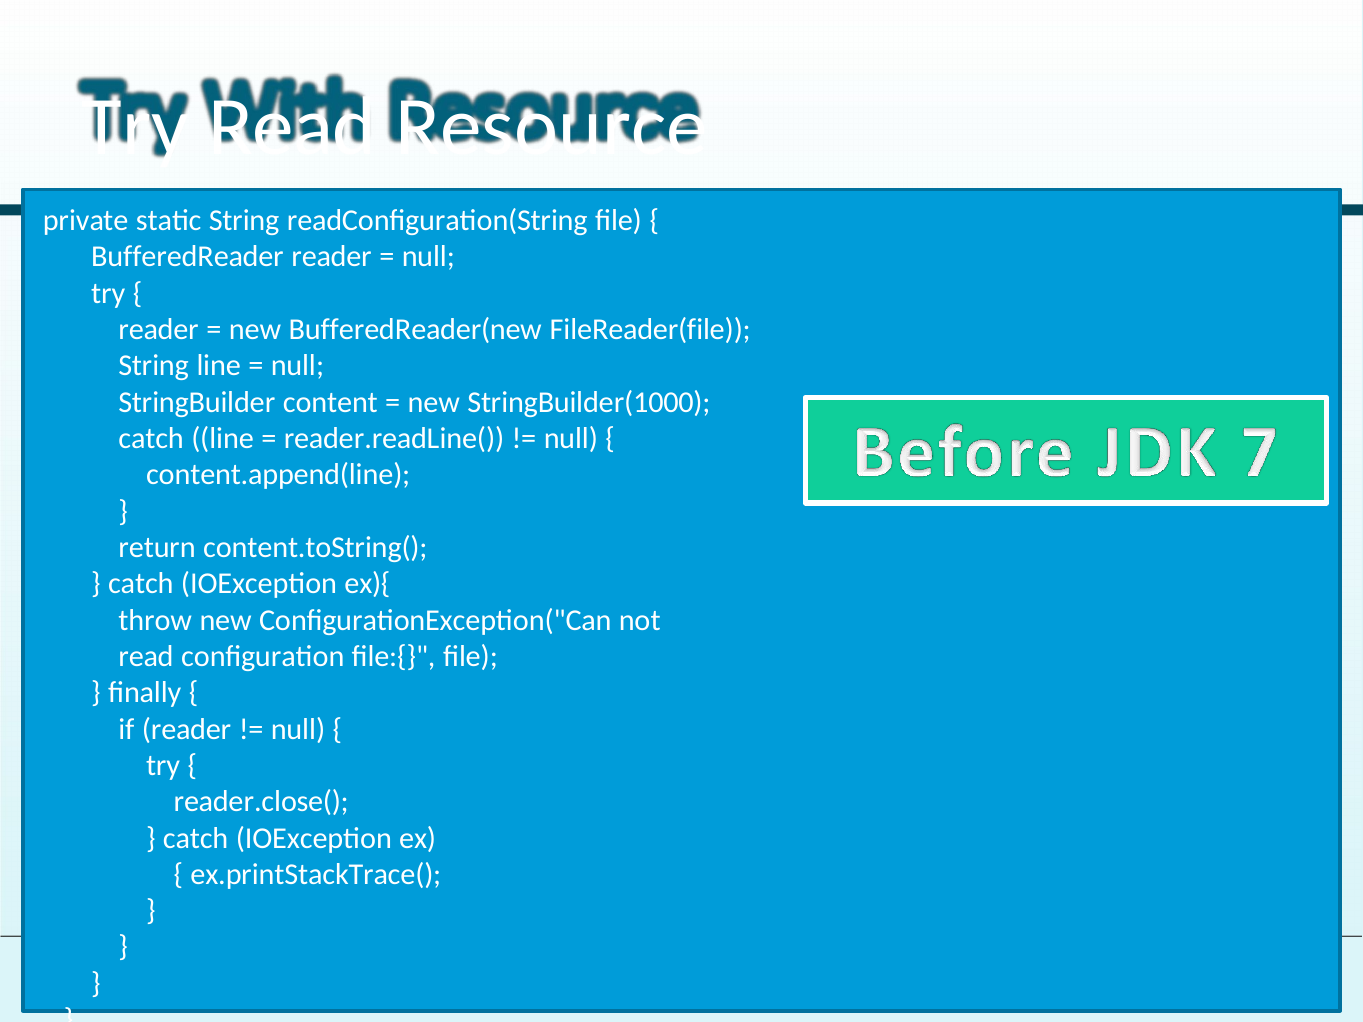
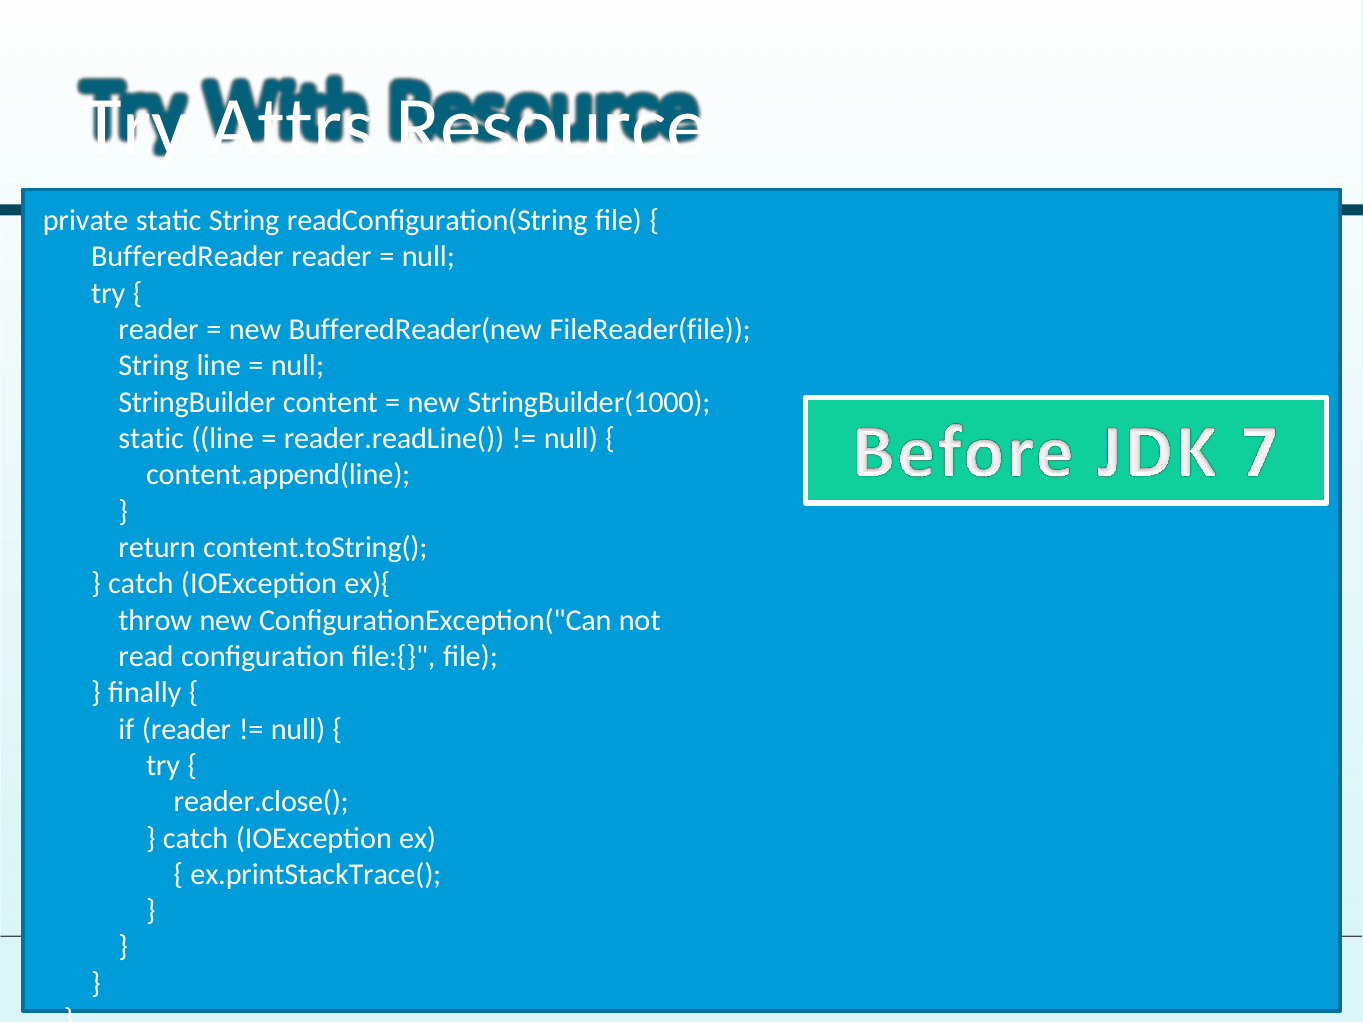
Try Read: Read -> Attrs
catch at (151, 439): catch -> static
